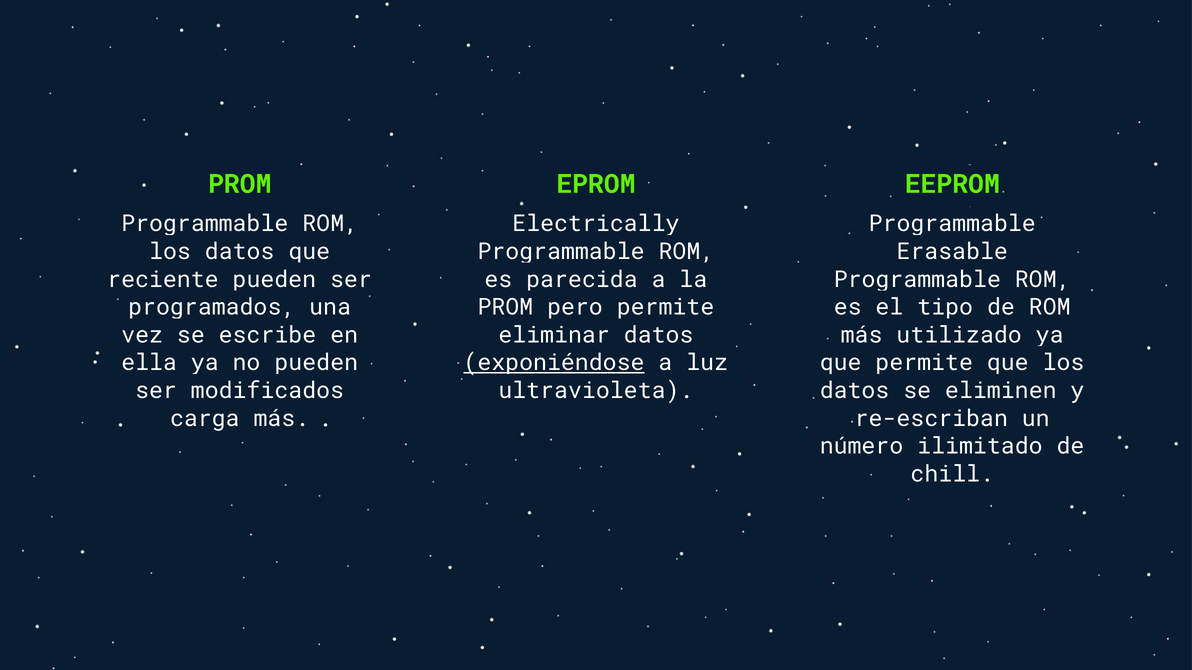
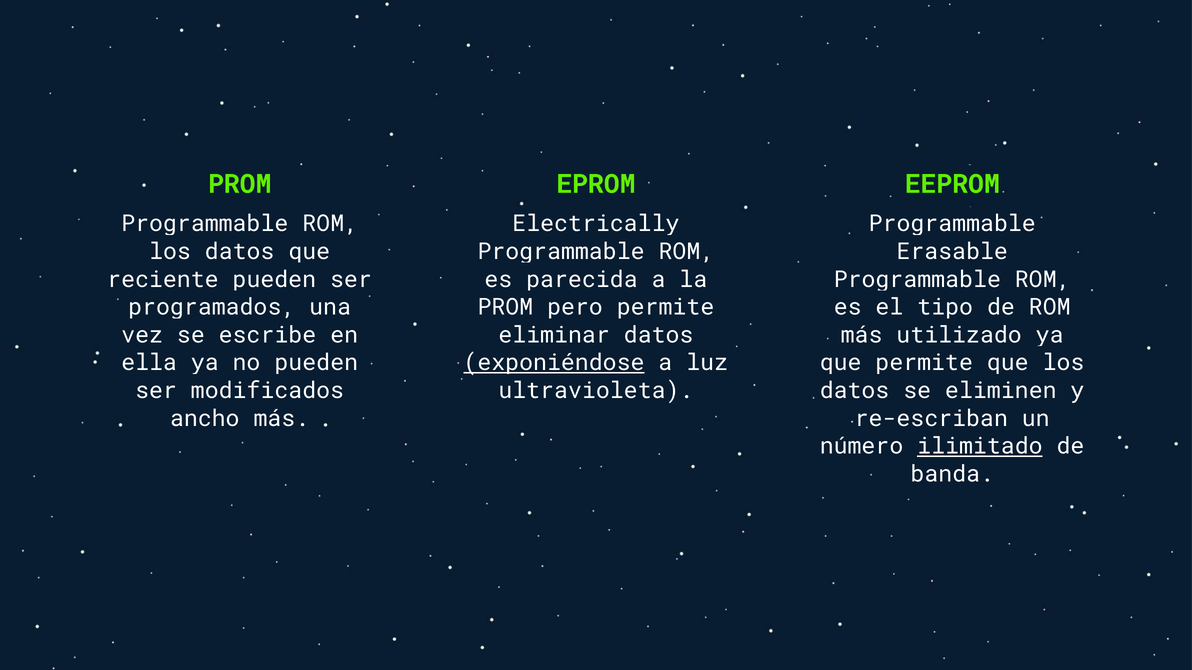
carga: carga -> ancho
ilimitado underline: none -> present
chill: chill -> banda
